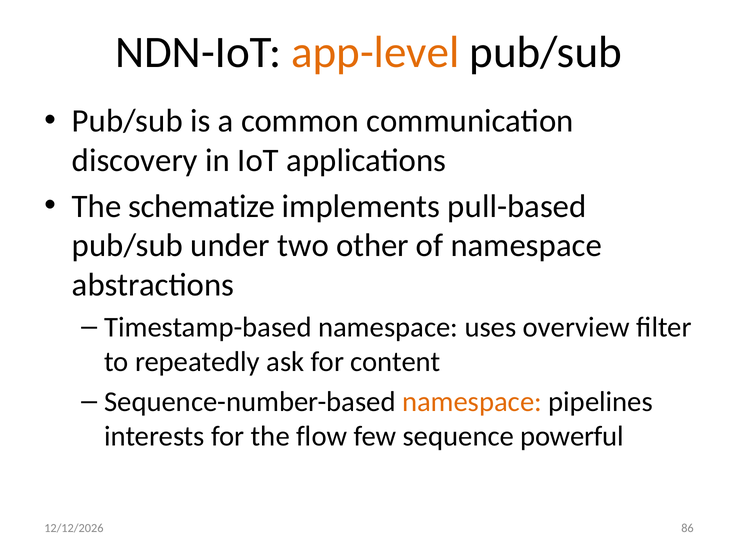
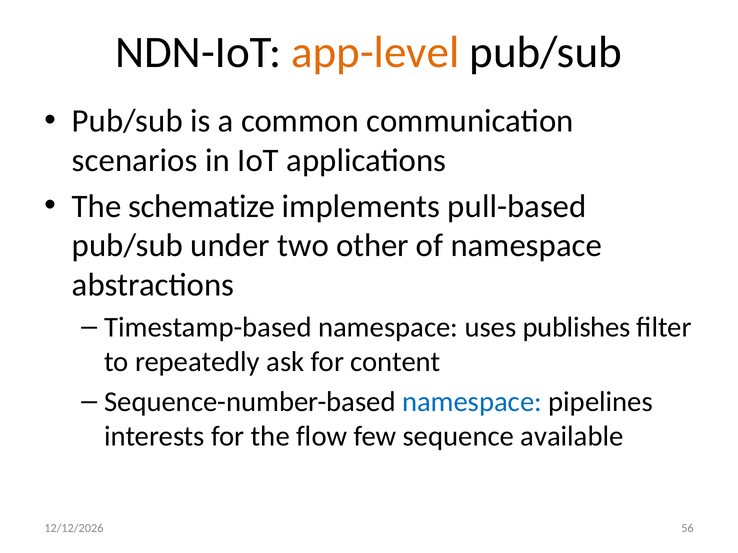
discovery: discovery -> scenarios
overview: overview -> publishes
namespace at (472, 402) colour: orange -> blue
powerful: powerful -> available
86: 86 -> 56
